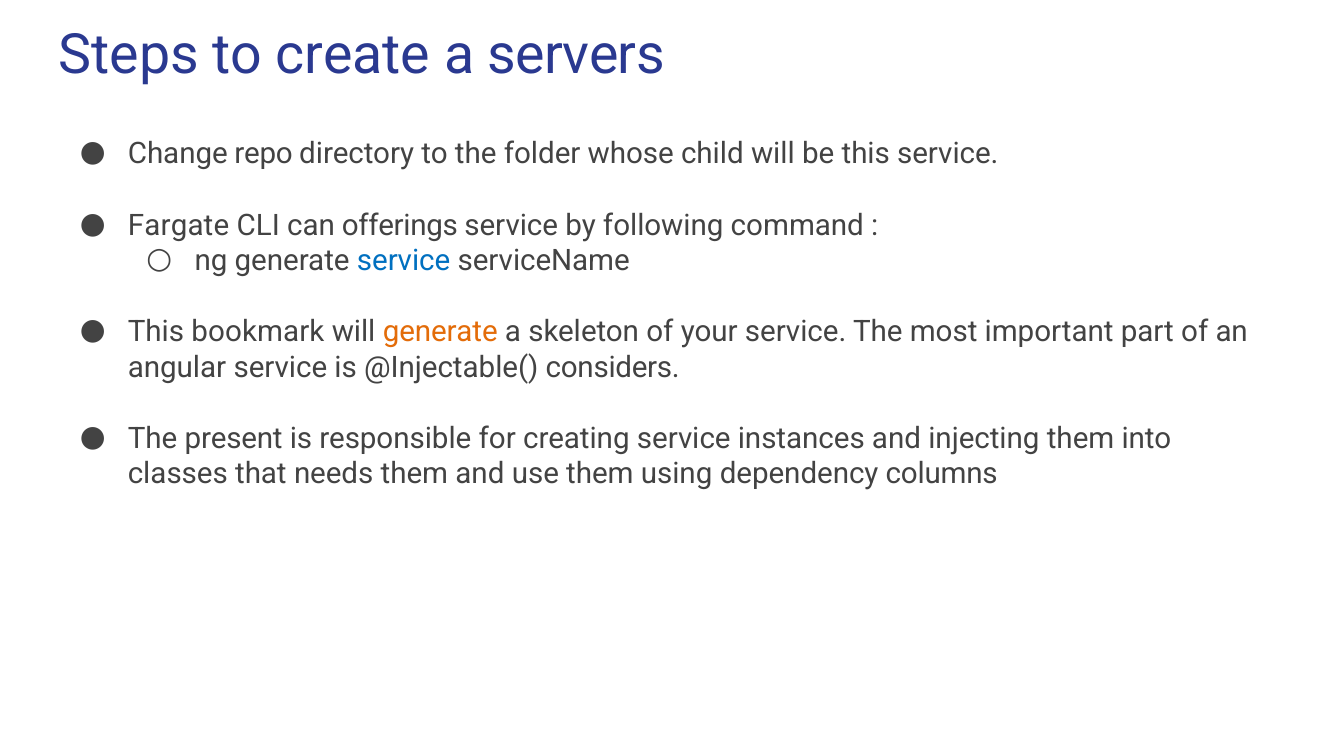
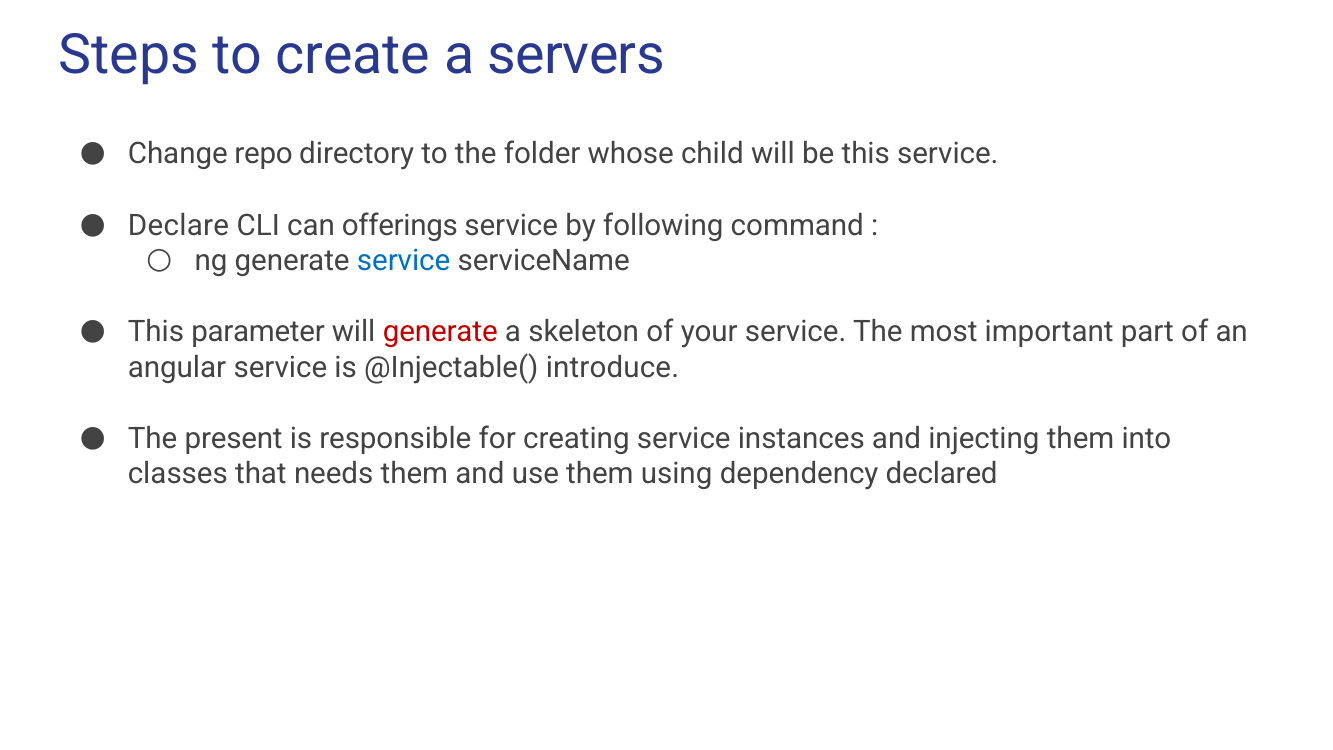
Fargate: Fargate -> Declare
bookmark: bookmark -> parameter
generate at (440, 332) colour: orange -> red
considers: considers -> introduce
columns: columns -> declared
